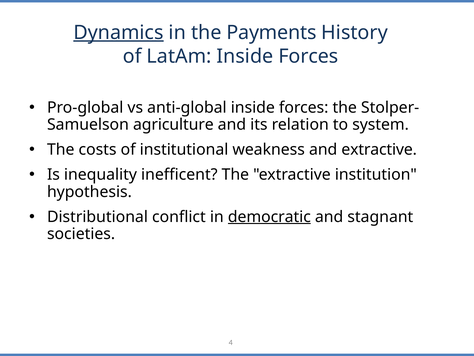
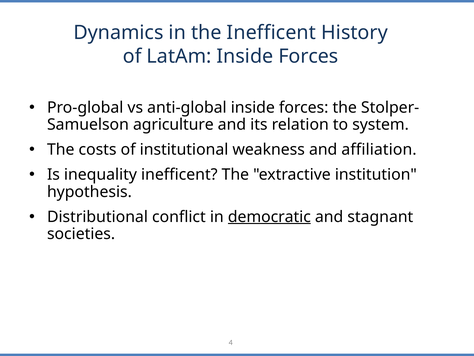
Dynamics underline: present -> none
the Payments: Payments -> Inefficent
and extractive: extractive -> affiliation
